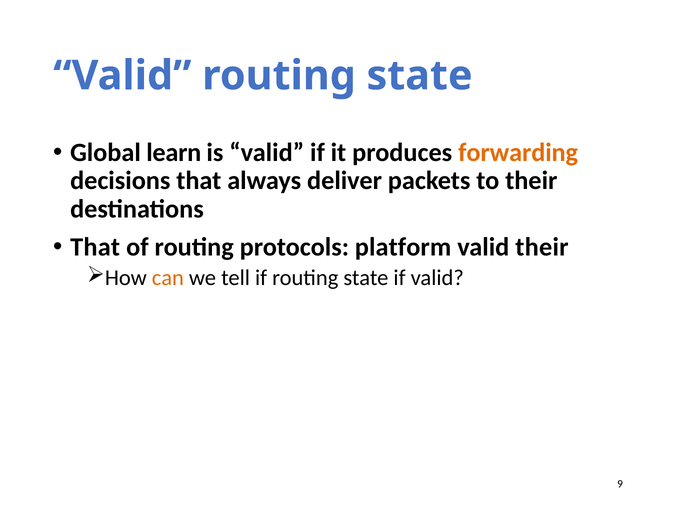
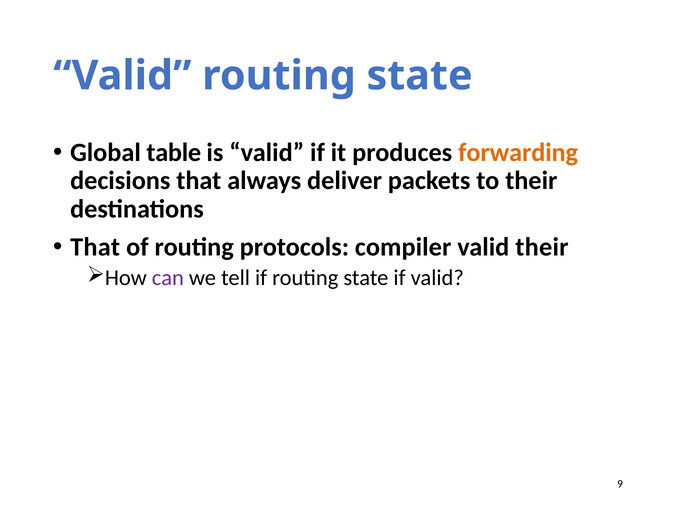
learn: learn -> table
platform: platform -> compiler
can colour: orange -> purple
